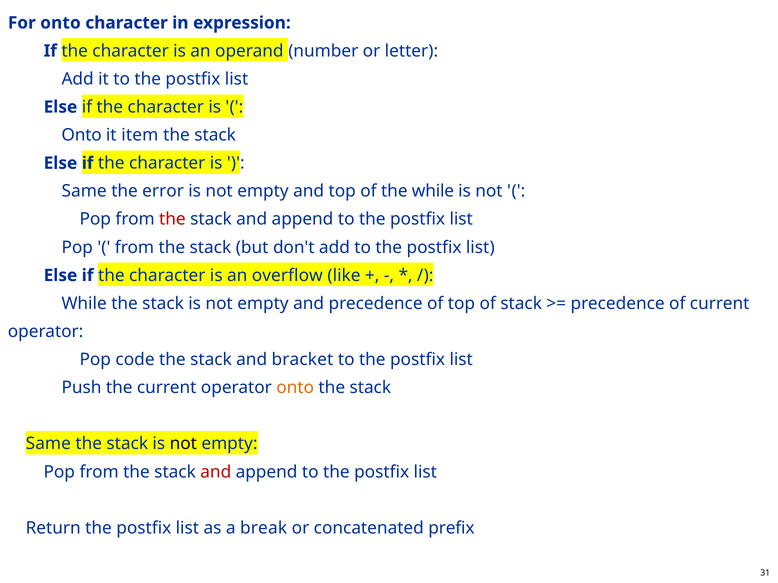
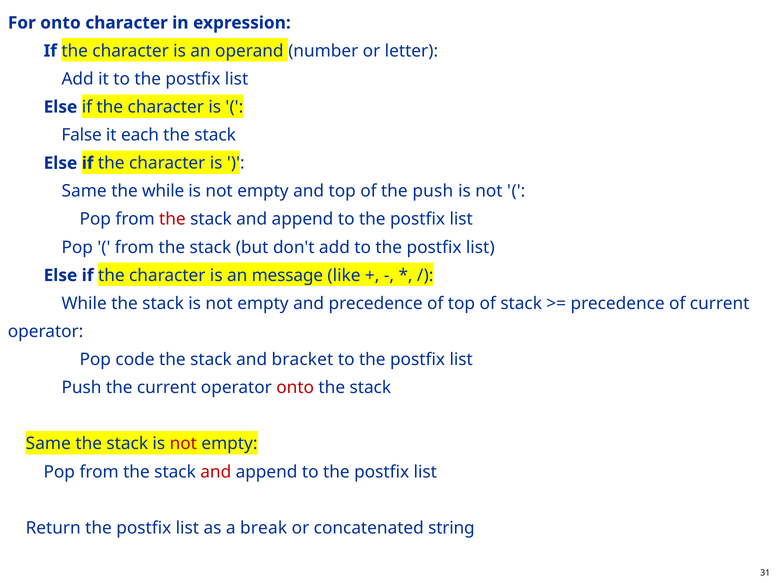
Onto at (82, 135): Onto -> False
item: item -> each
the error: error -> while
the while: while -> push
overflow: overflow -> message
onto at (295, 388) colour: orange -> red
not at (183, 444) colour: black -> red
prefix: prefix -> string
